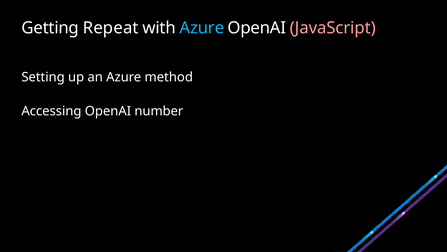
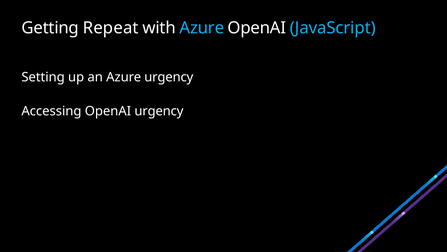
JavaScript colour: pink -> light blue
Azure method: method -> urgency
OpenAI number: number -> urgency
